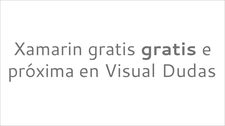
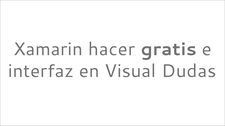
Xamarin gratis: gratis -> hacer
próxima: próxima -> interfaz
